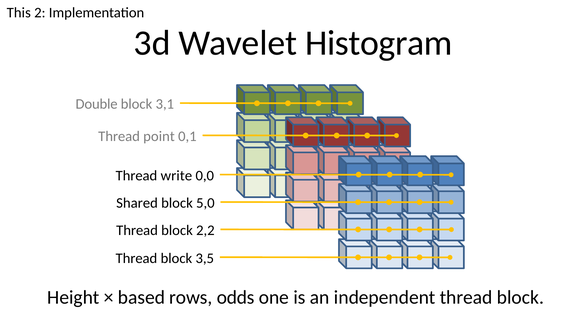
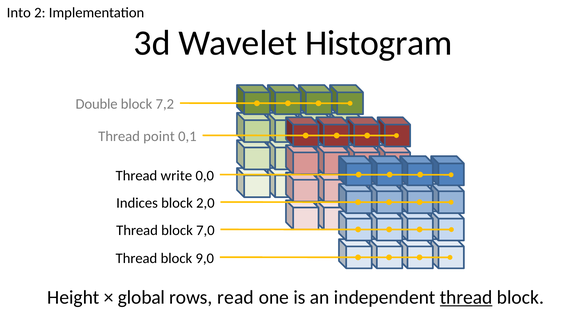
This: This -> Into
3,1: 3,1 -> 7,2
Shared: Shared -> Indices
5,0: 5,0 -> 2,0
2,2: 2,2 -> 7,0
3,5: 3,5 -> 9,0
based: based -> global
odds: odds -> read
thread at (466, 298) underline: none -> present
